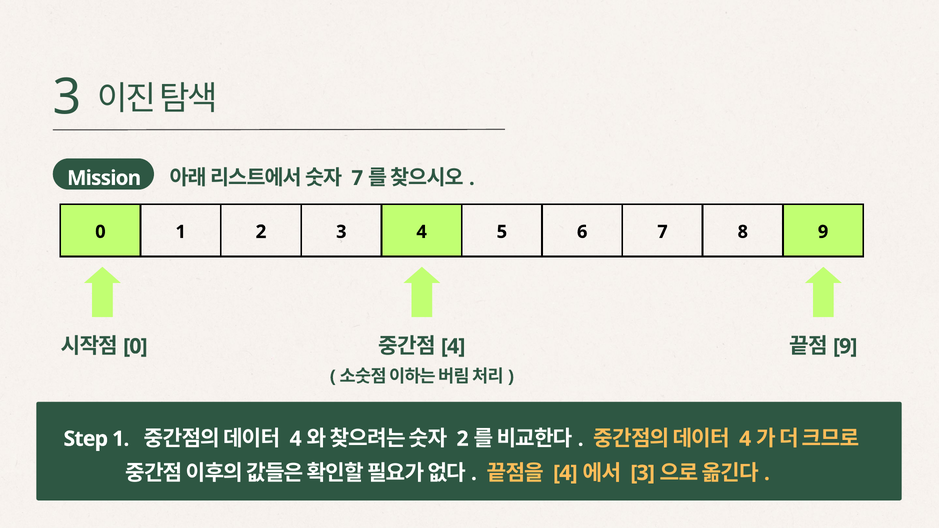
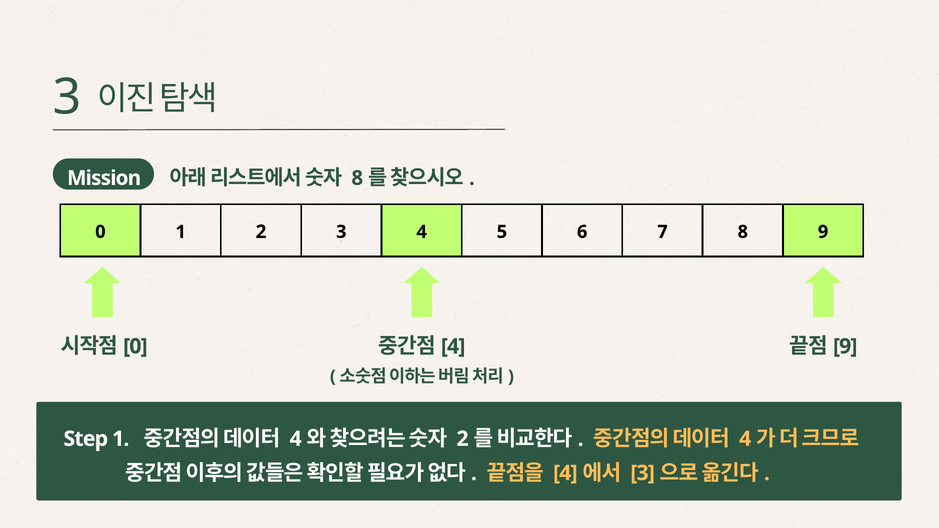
7 at (357, 178): 7 -> 8
